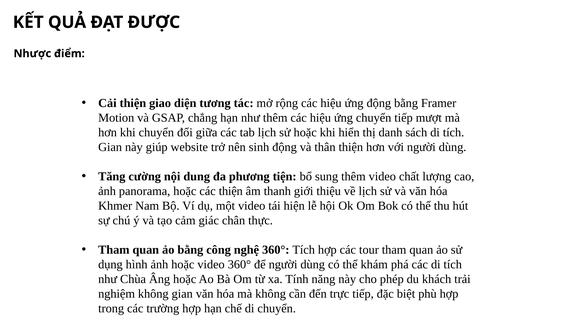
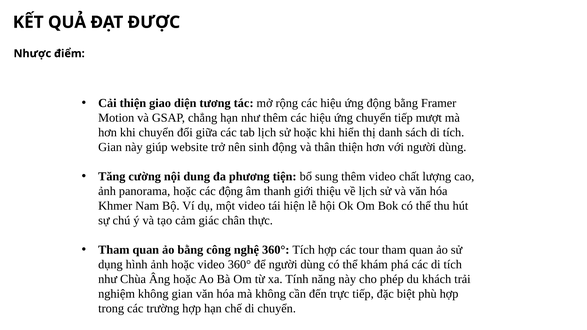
các thiện: thiện -> động
